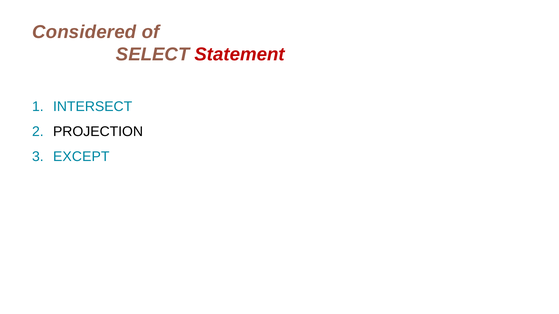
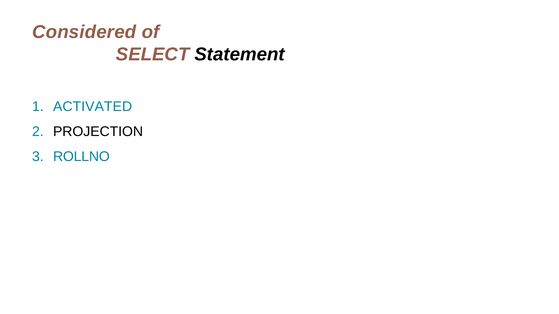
Statement colour: red -> black
INTERSECT: INTERSECT -> ACTIVATED
EXCEPT: EXCEPT -> ROLLNO
